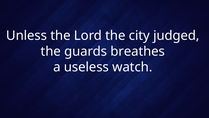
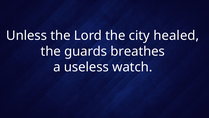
judged: judged -> healed
